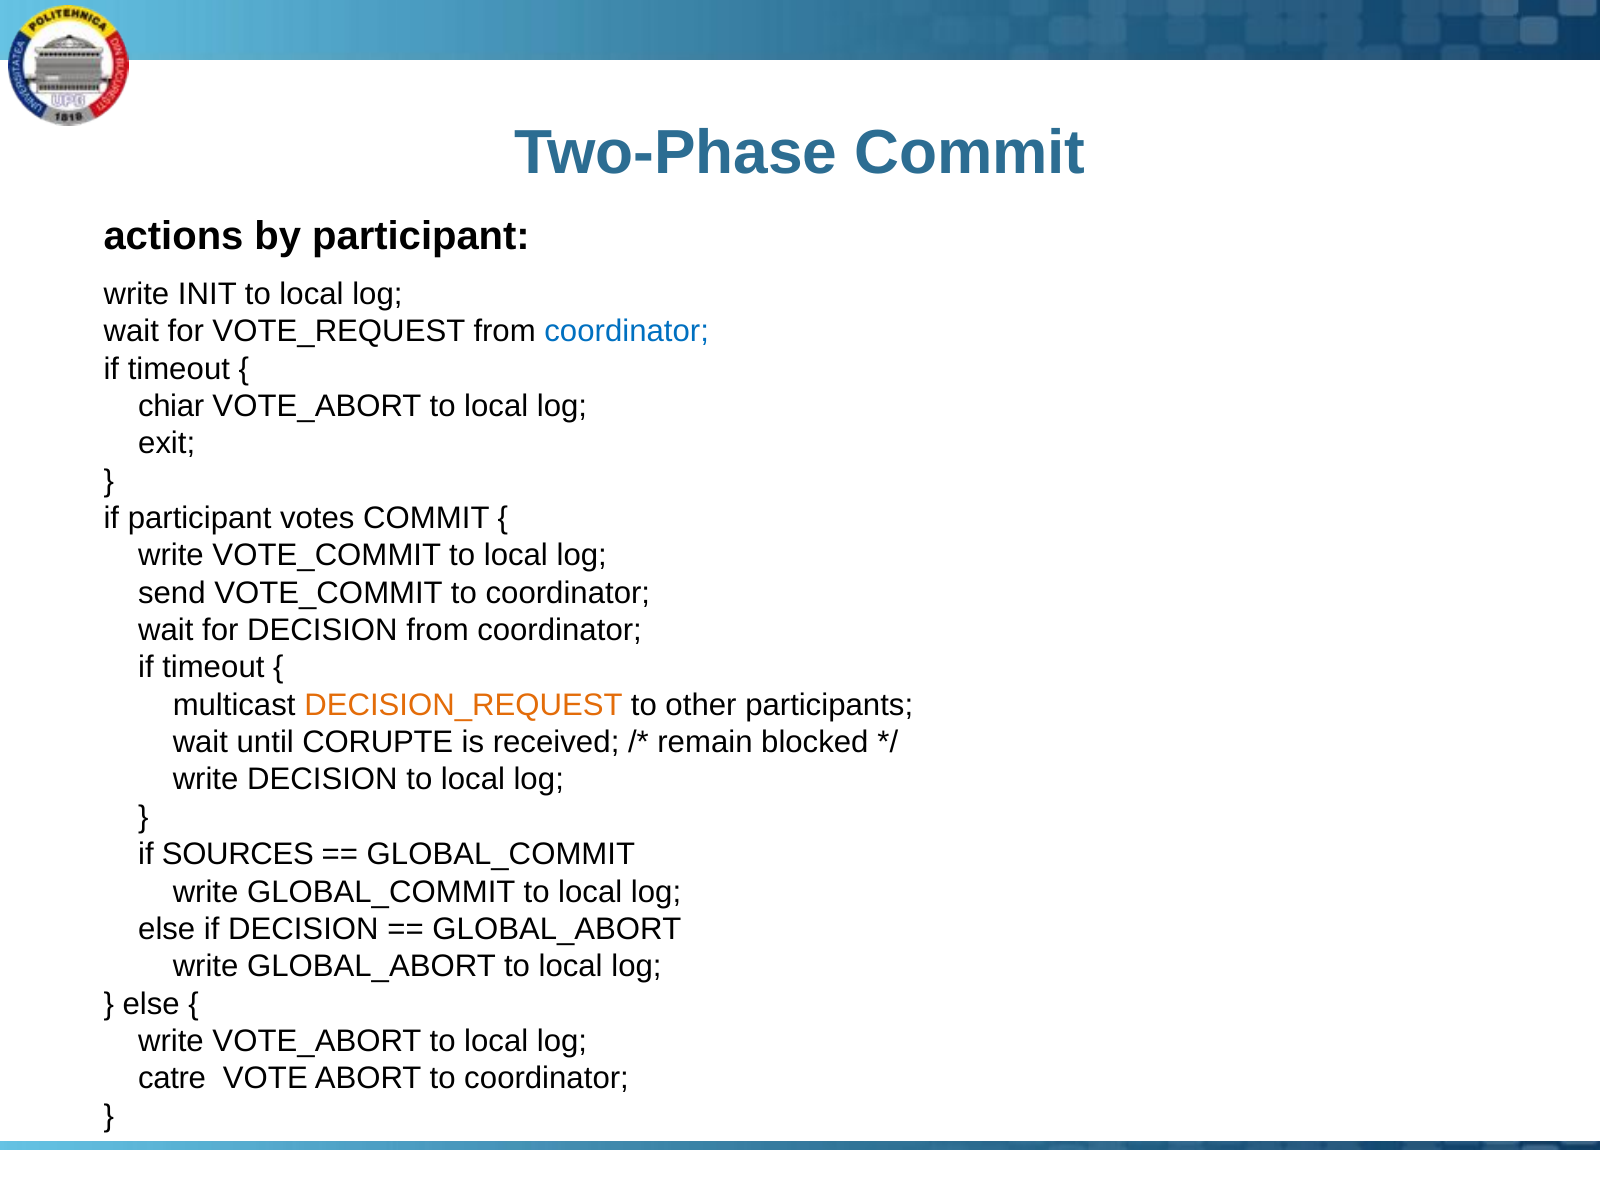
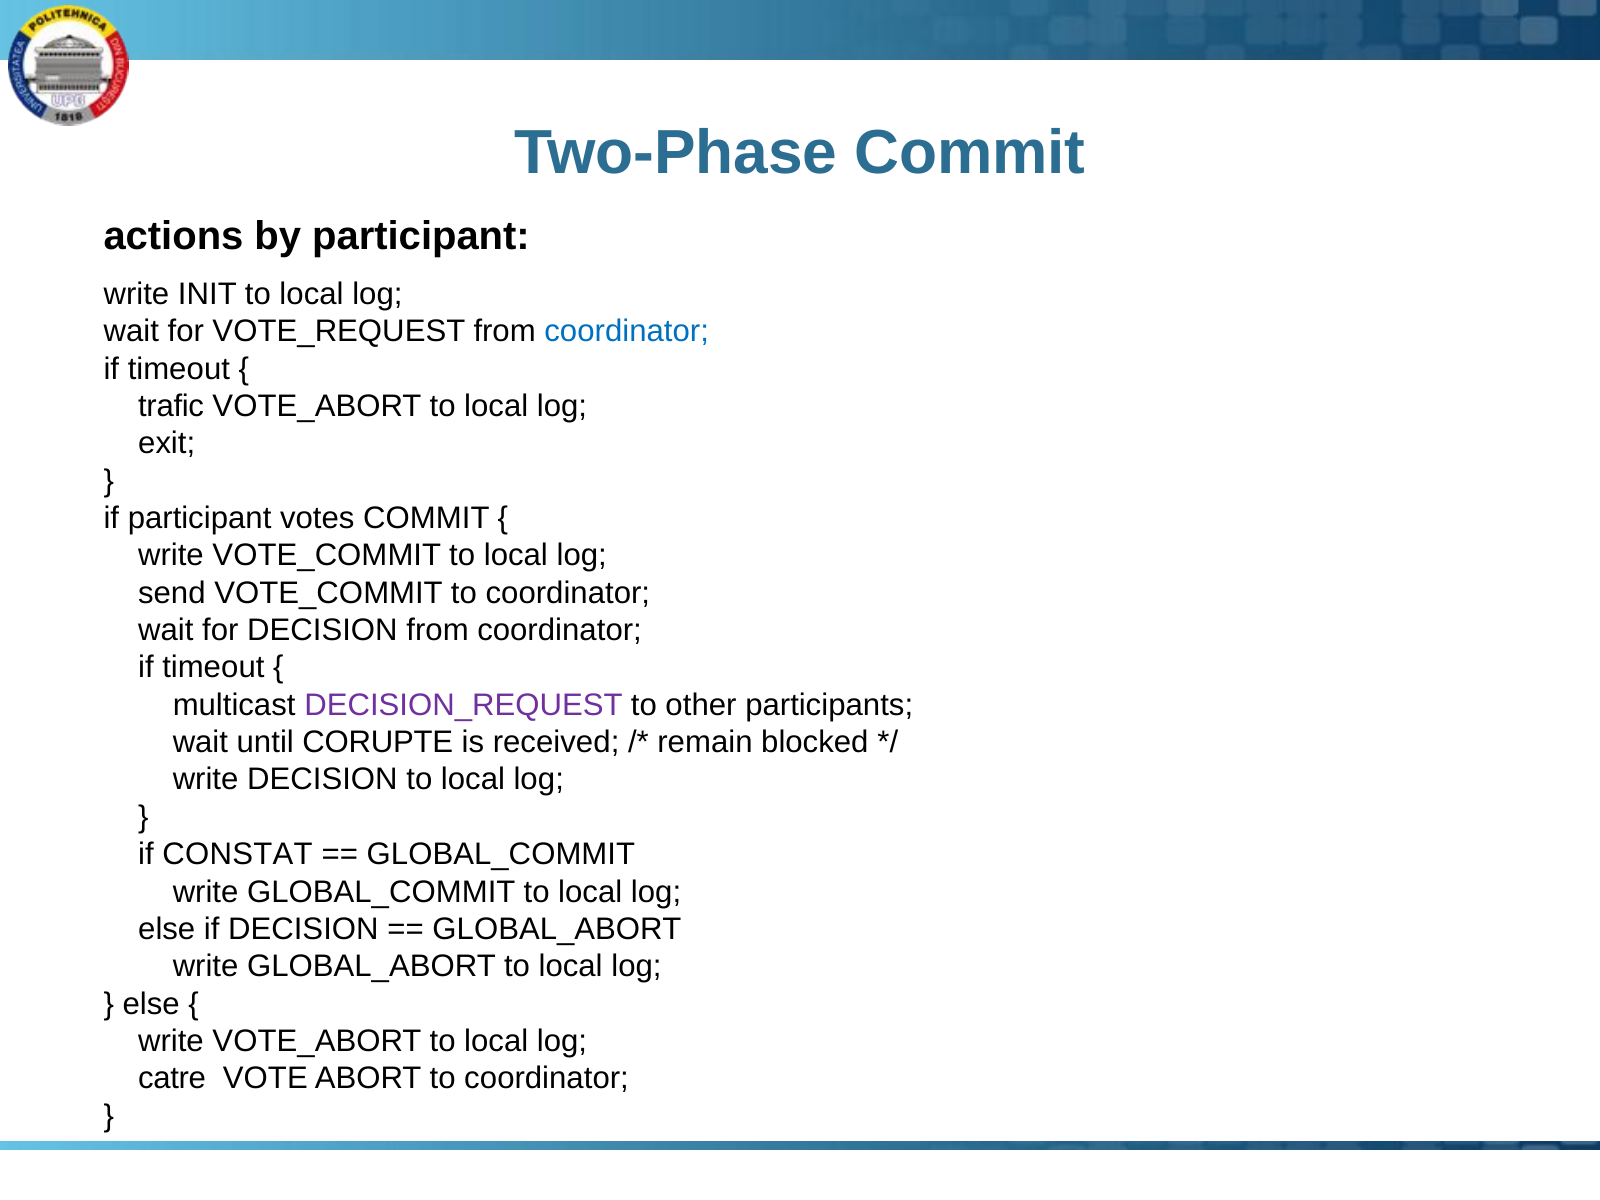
chiar: chiar -> trafic
DECISION_REQUEST colour: orange -> purple
SOURCES: SOURCES -> CONSTAT
